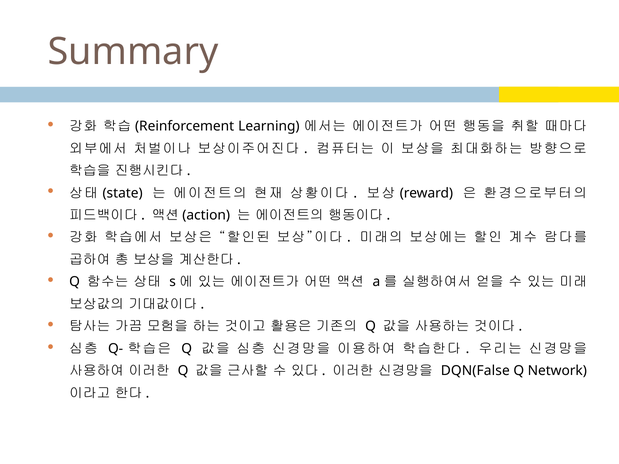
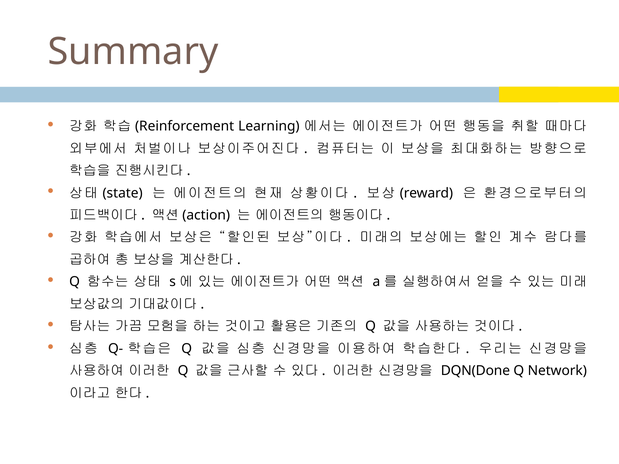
DQN(False: DQN(False -> DQN(Done
